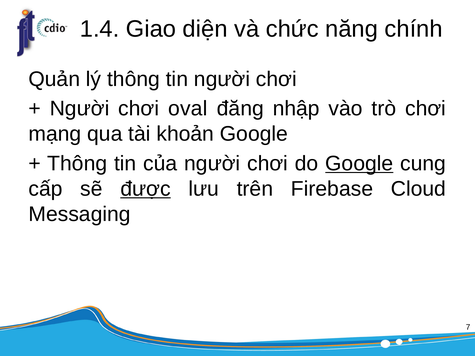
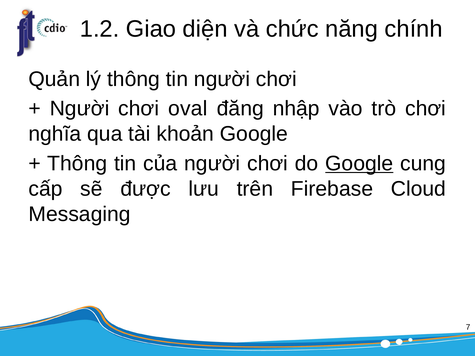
1.4: 1.4 -> 1.2
mạng: mạng -> nghĩa
được underline: present -> none
